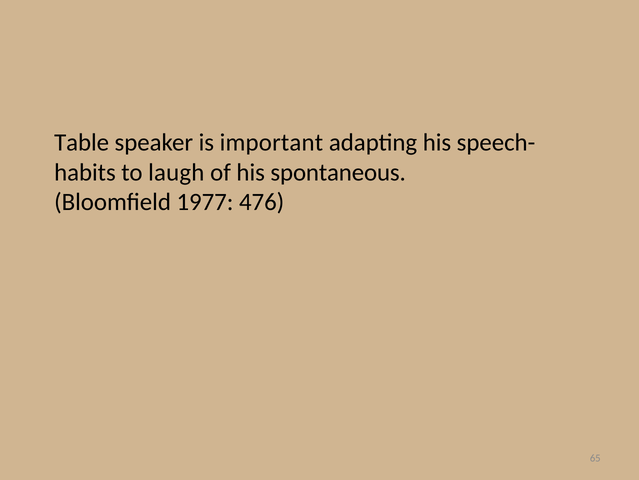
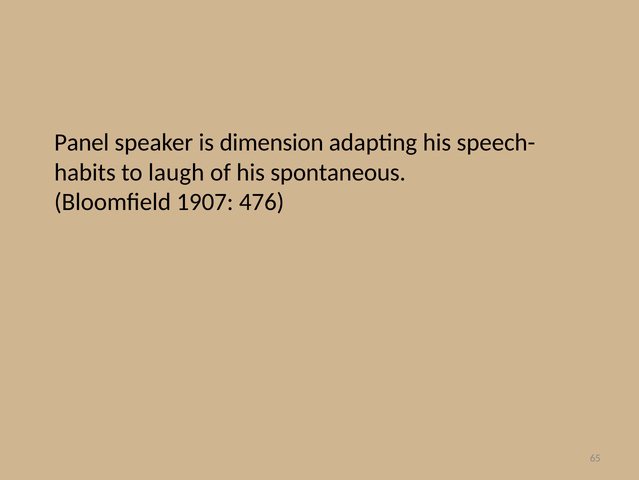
Table: Table -> Panel
important: important -> dimension
1977: 1977 -> 1907
